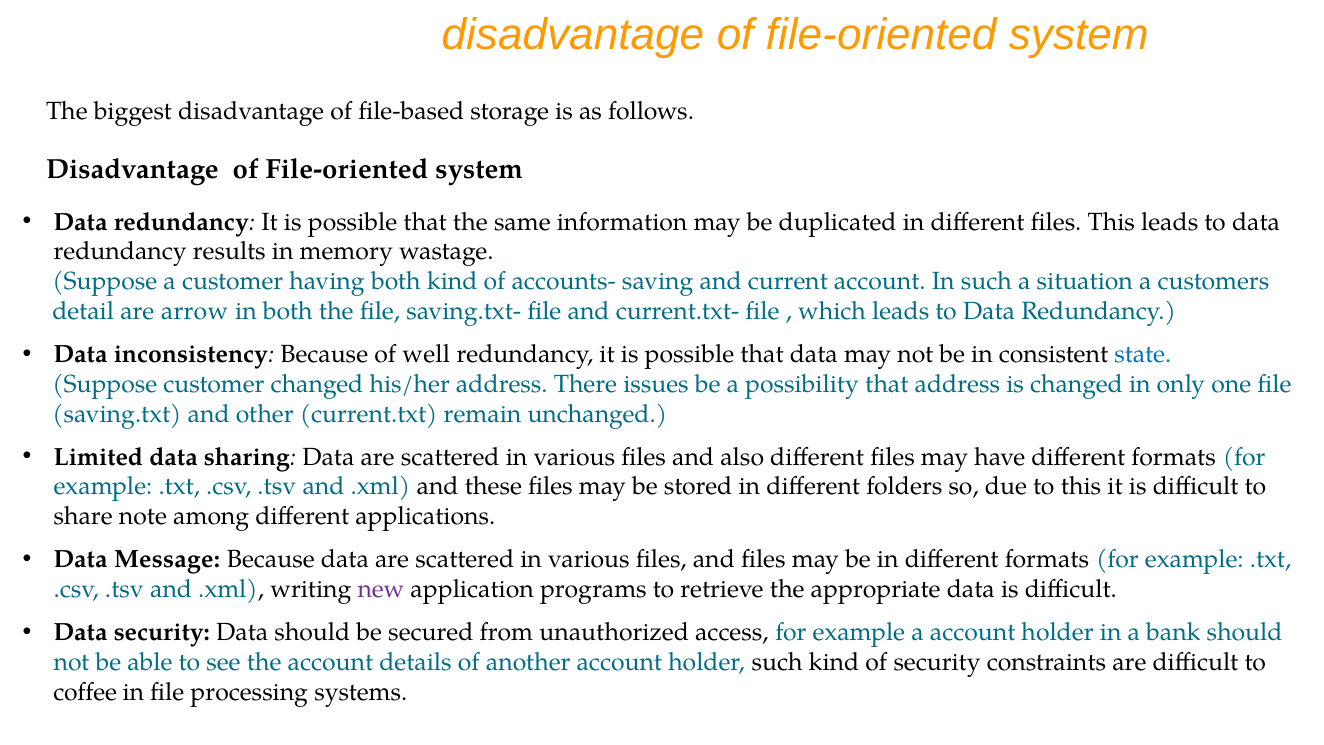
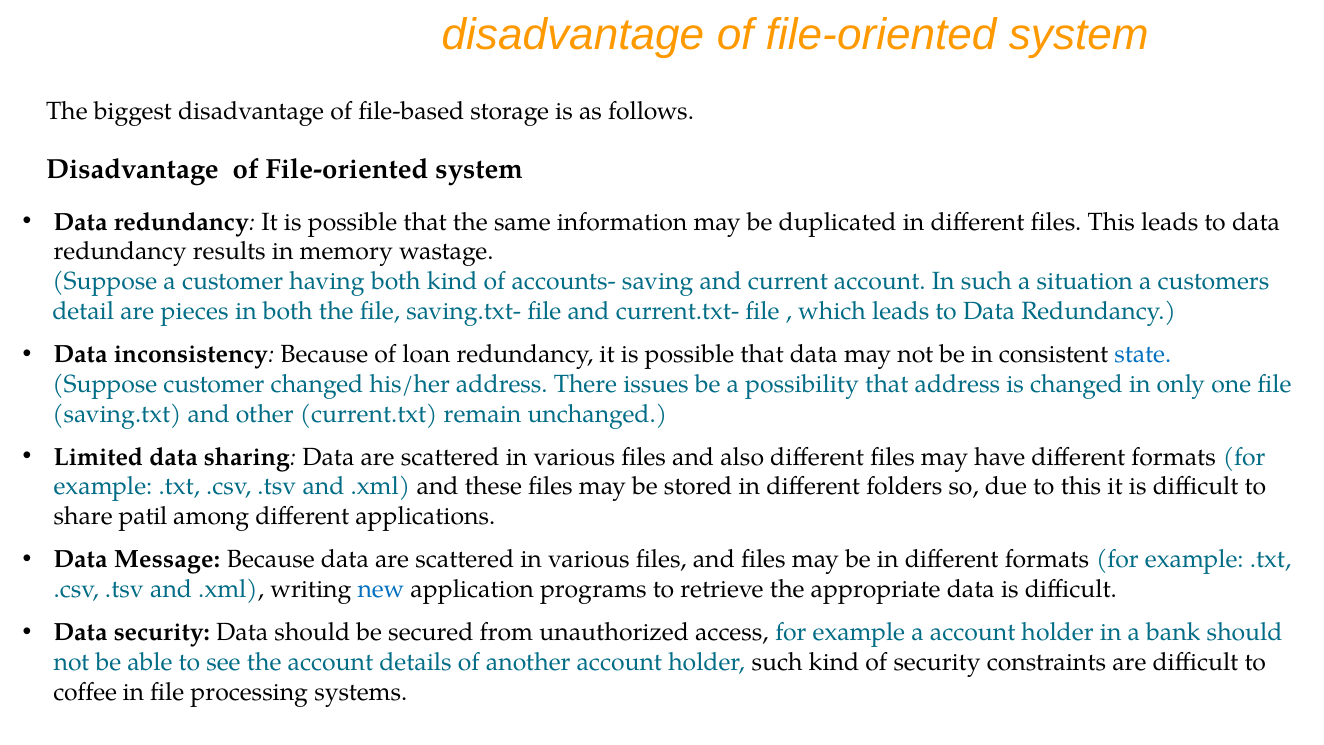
arrow: arrow -> pieces
well: well -> loan
note: note -> patil
new colour: purple -> blue
